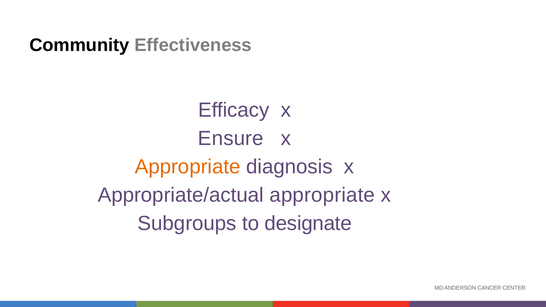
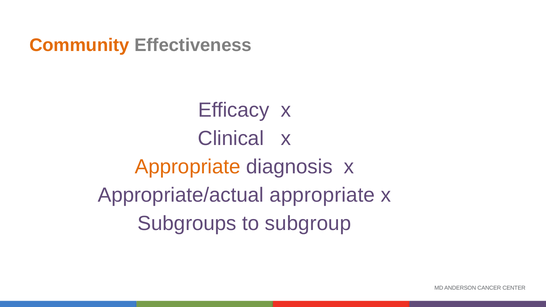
Community colour: black -> orange
Ensure: Ensure -> Clinical
designate: designate -> subgroup
